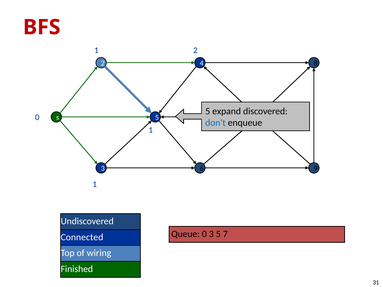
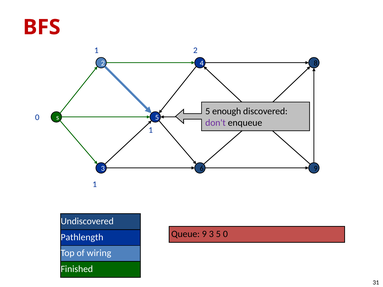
expand: expand -> enough
don't colour: blue -> purple
Queue 0: 0 -> 9
5 7: 7 -> 0
Connected: Connected -> Pathlength
